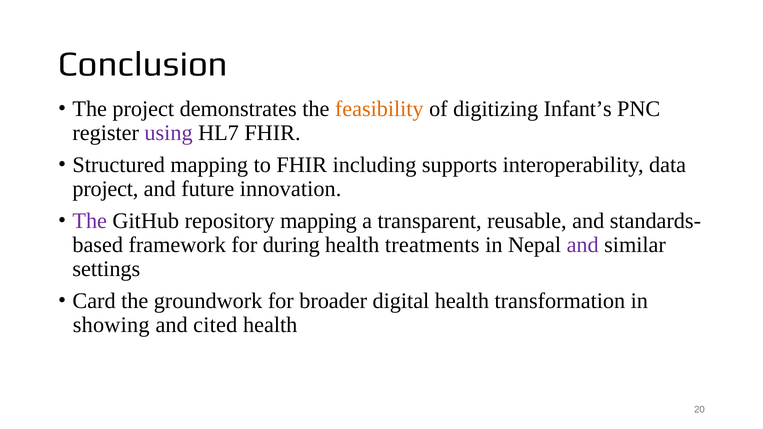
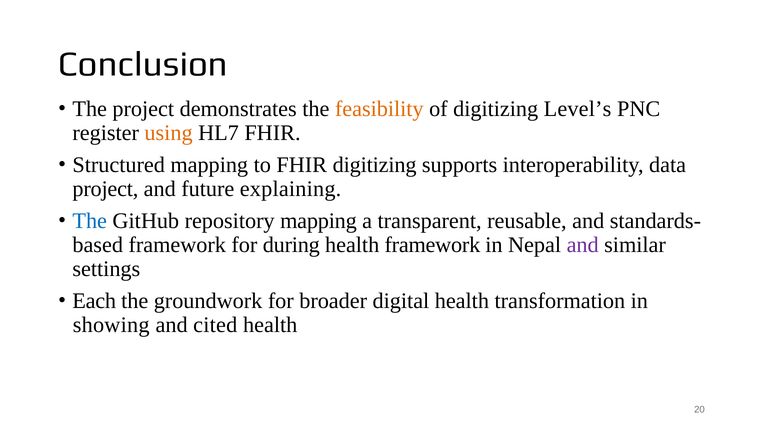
Infant’s: Infant’s -> Level’s
using colour: purple -> orange
FHIR including: including -> digitizing
innovation: innovation -> explaining
The at (90, 221) colour: purple -> blue
health treatments: treatments -> framework
Card: Card -> Each
